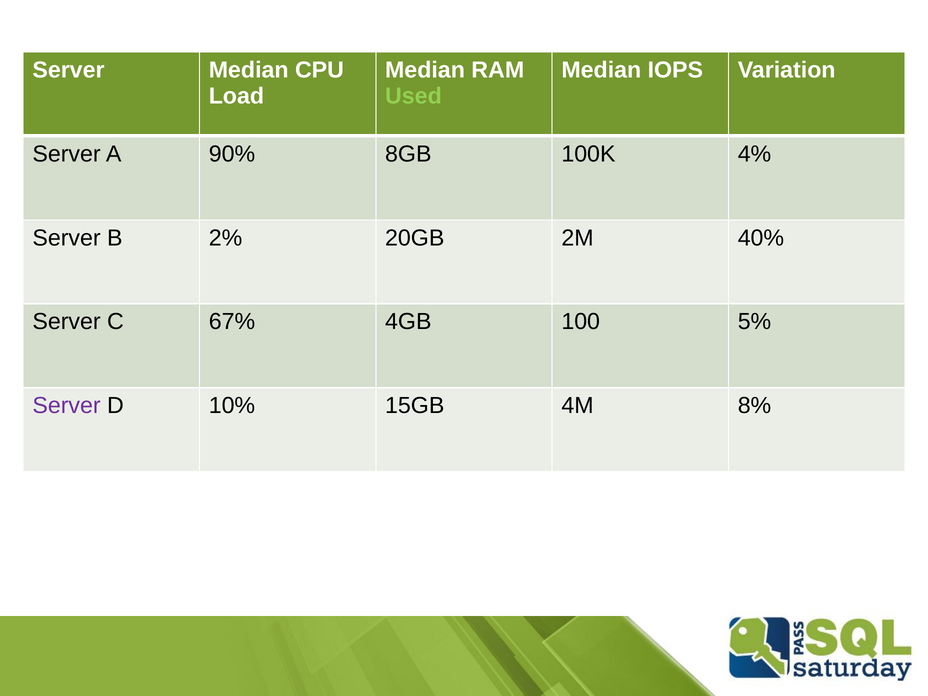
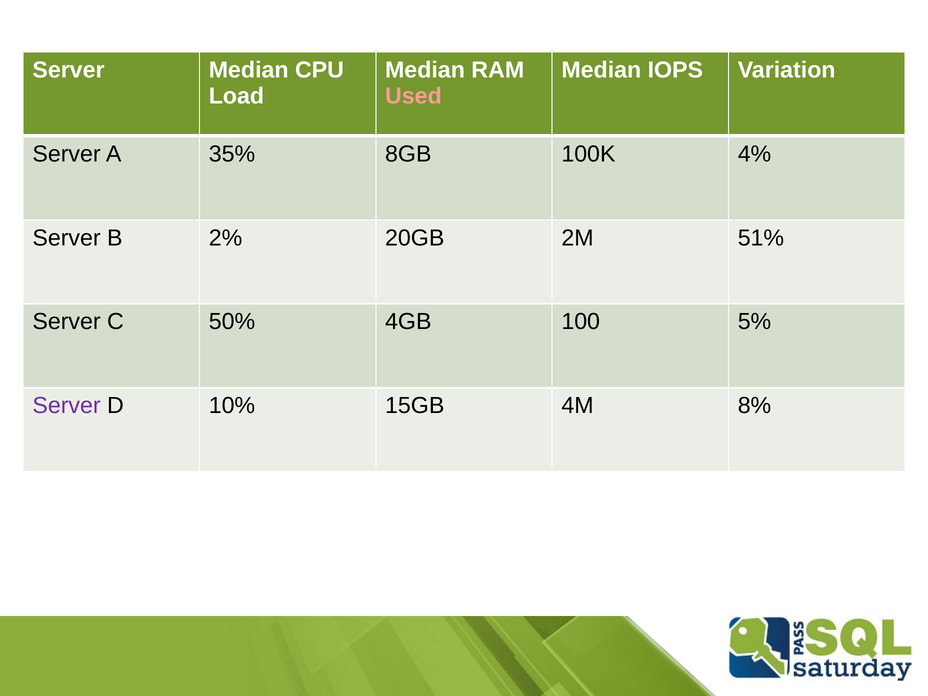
Used colour: light green -> pink
90%: 90% -> 35%
40%: 40% -> 51%
67%: 67% -> 50%
